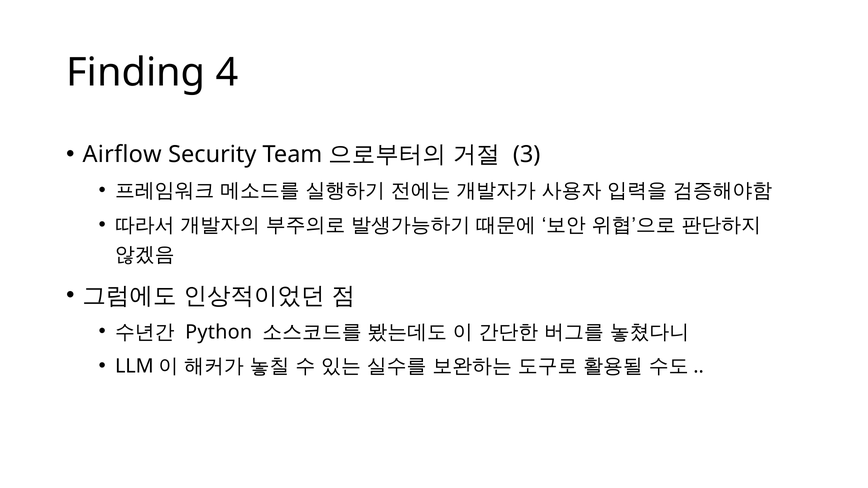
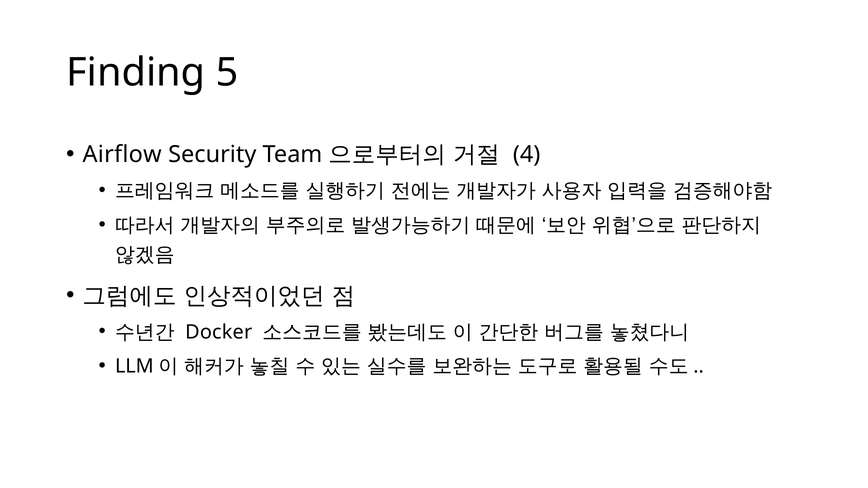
4: 4 -> 5
3: 3 -> 4
Python: Python -> Docker
